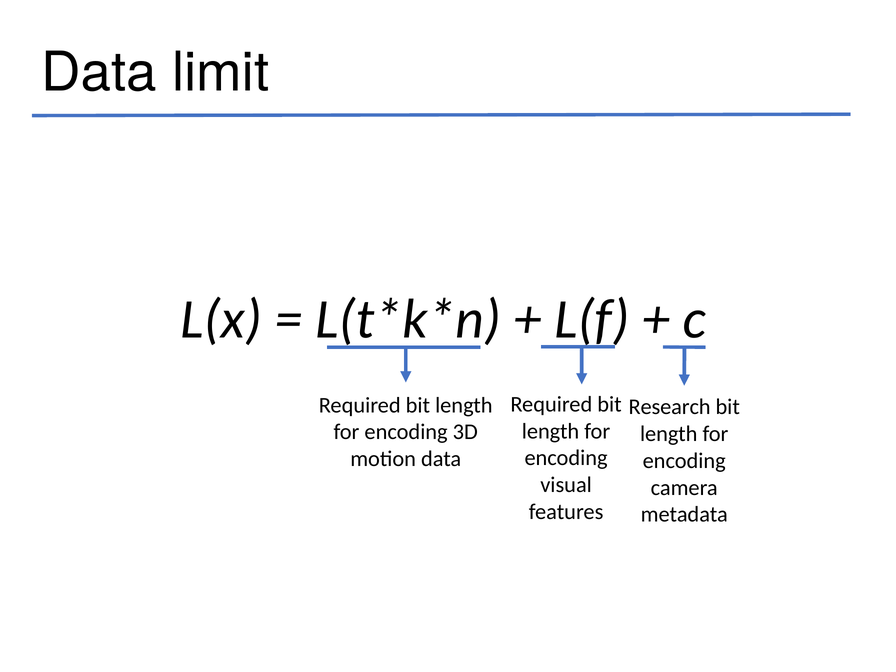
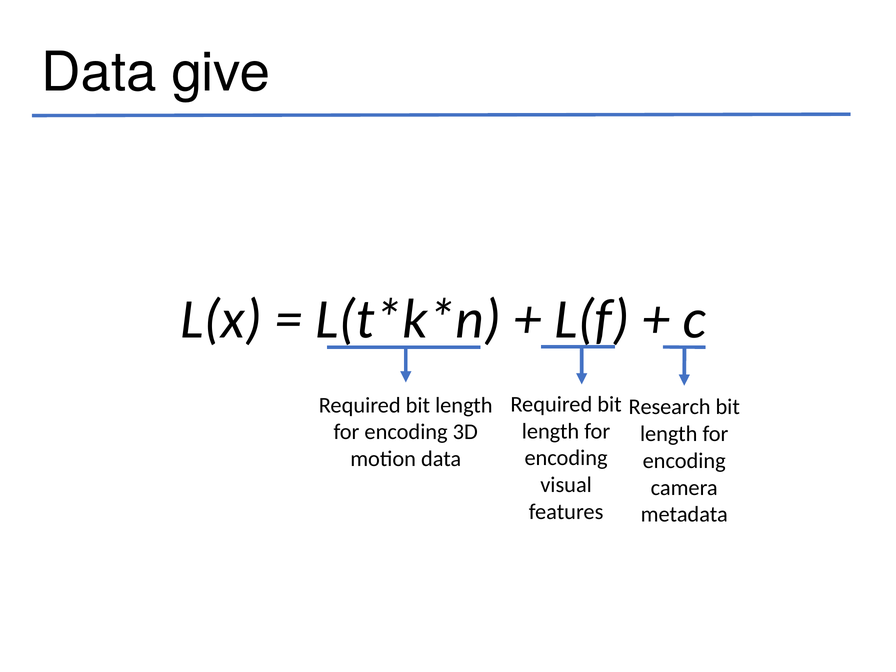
limit: limit -> give
